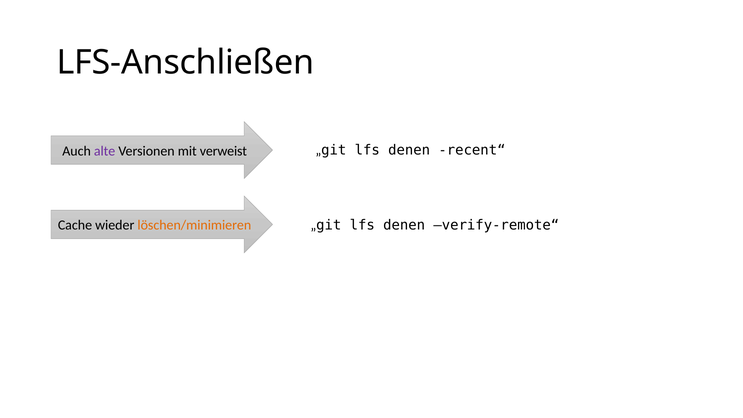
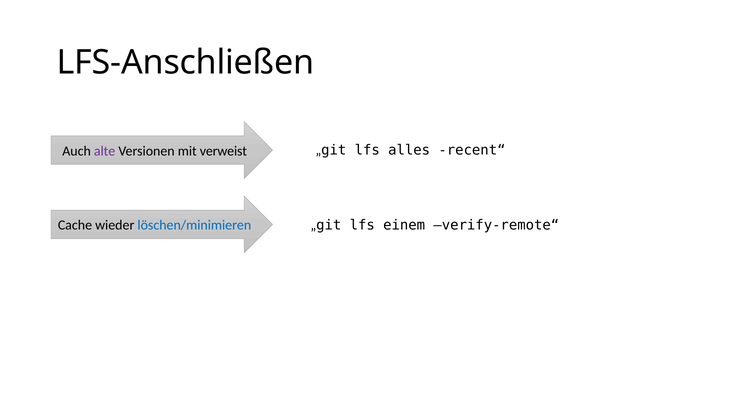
denen at (409, 150): denen -> alles
denen at (404, 225): denen -> einem
löschen/minimieren colour: orange -> blue
